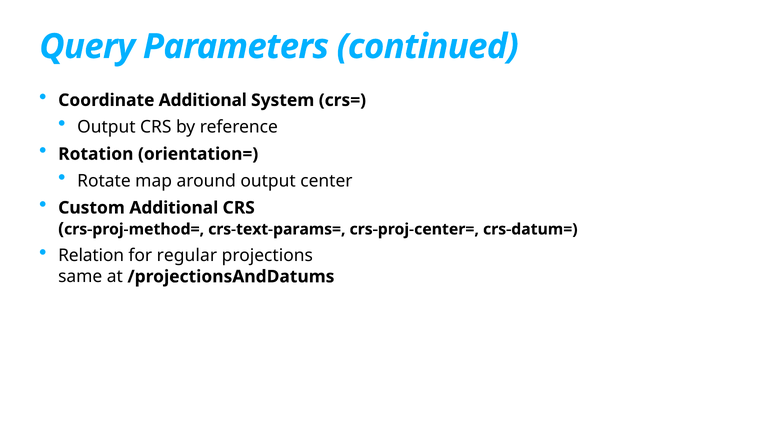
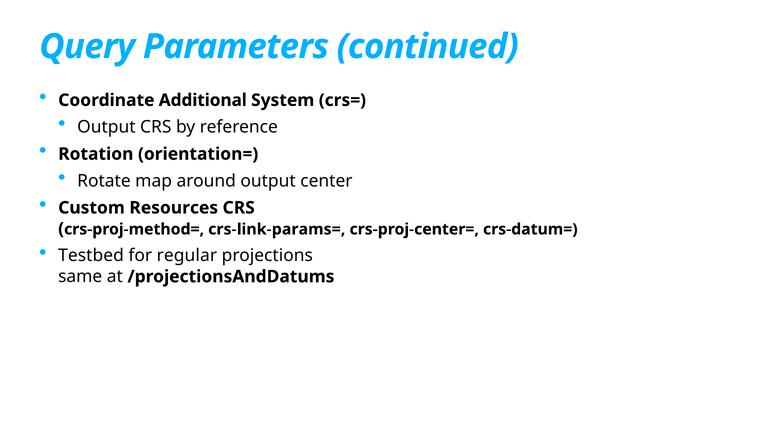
Custom Additional: Additional -> Resources
crs-text-params=: crs-text-params= -> crs-link-params=
Relation: Relation -> Testbed
